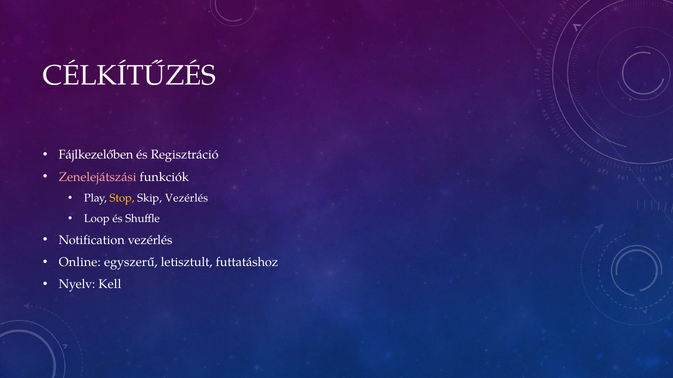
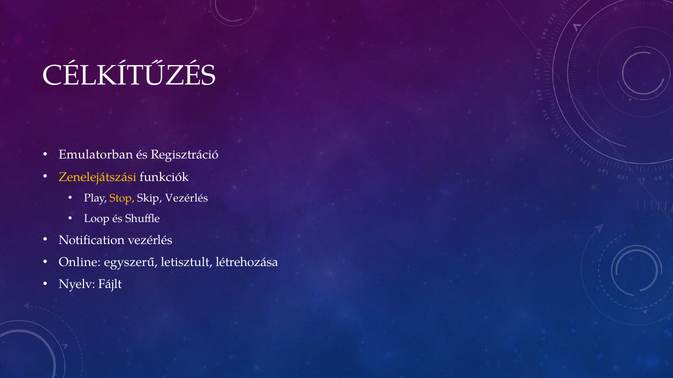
Fájlkezelőben: Fájlkezelőben -> Emulatorban
Zenelejátszási colour: pink -> yellow
futtatáshoz: futtatáshoz -> létrehozása
Kell: Kell -> Fájlt
